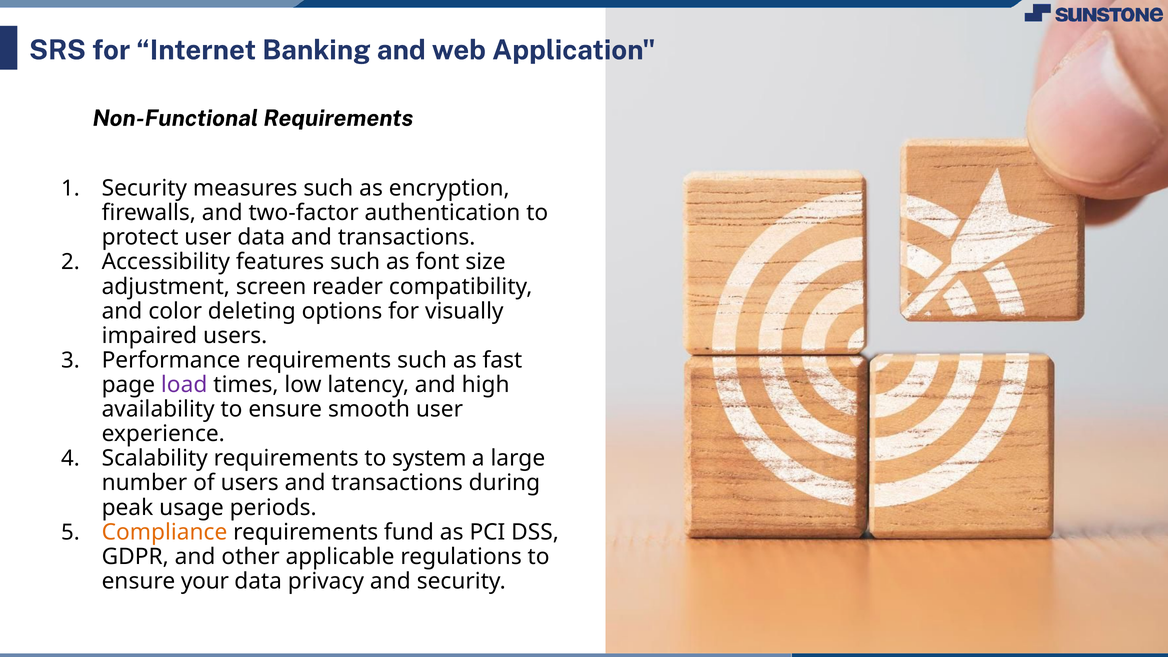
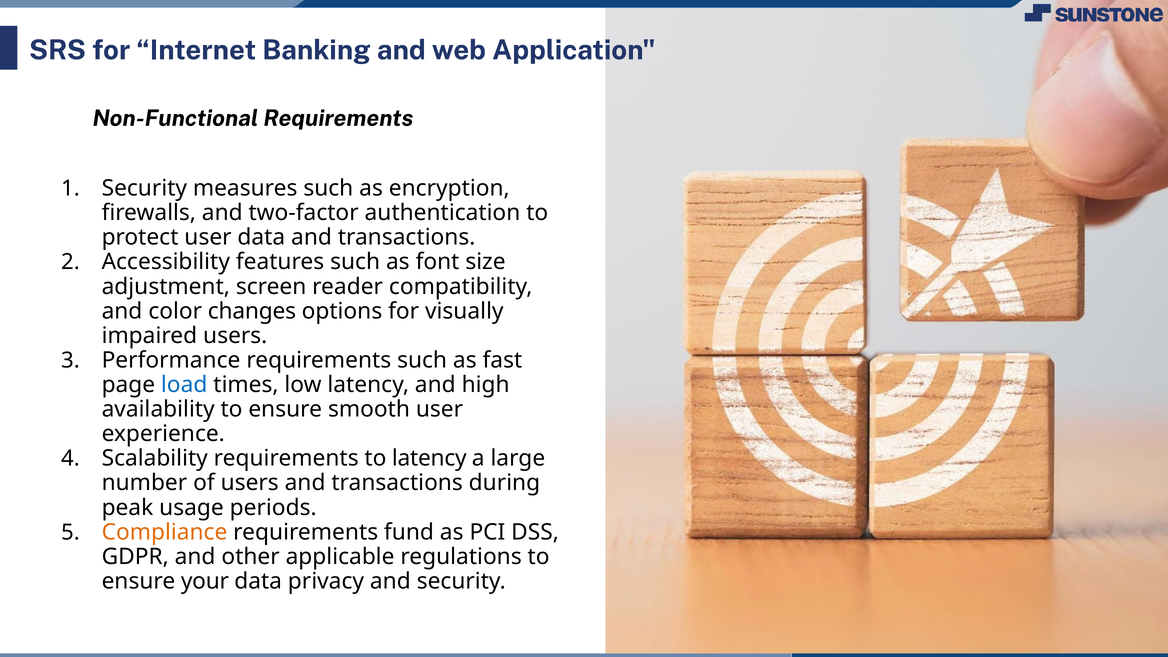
deleting: deleting -> changes
load colour: purple -> blue
to system: system -> latency
